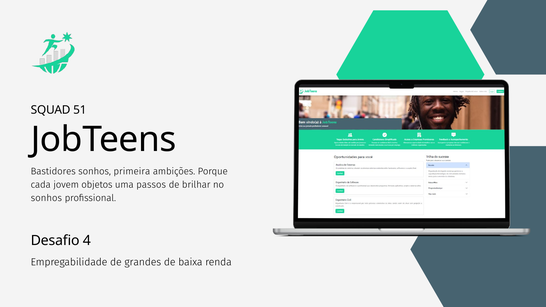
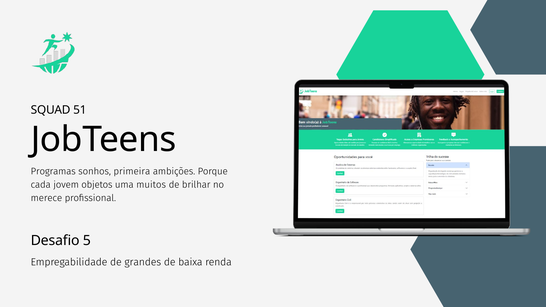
Bastidores: Bastidores -> Programas
passos: passos -> muitos
sonhos at (46, 198): sonhos -> merece
4: 4 -> 5
